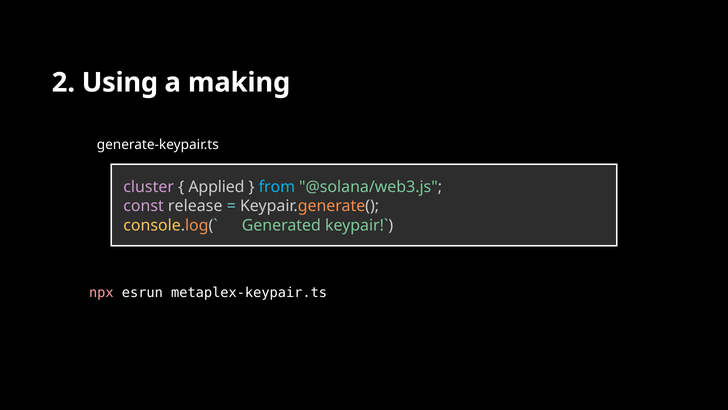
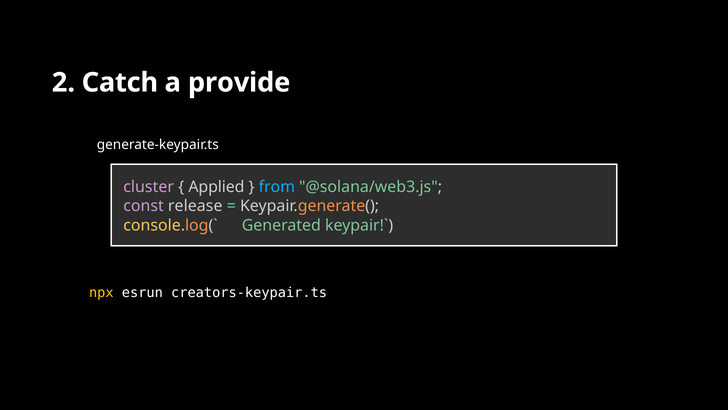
Using: Using -> Catch
making: making -> provide
npx colour: pink -> yellow
metaplex-keypair.ts: metaplex-keypair.ts -> creators-keypair.ts
